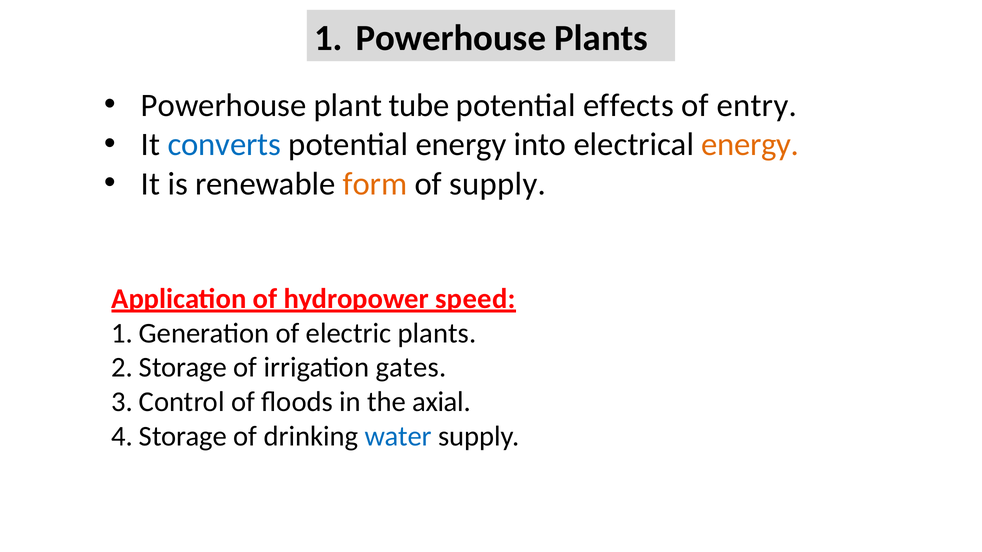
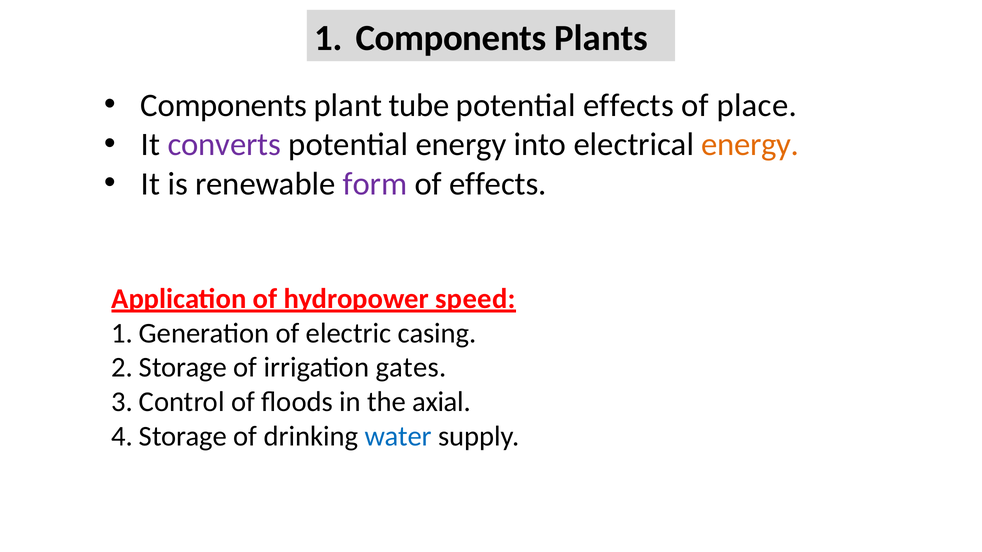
Powerhouse at (451, 38): Powerhouse -> Components
Powerhouse at (224, 105): Powerhouse -> Components
entry: entry -> place
converts colour: blue -> purple
form colour: orange -> purple
of supply: supply -> effects
electric plants: plants -> casing
